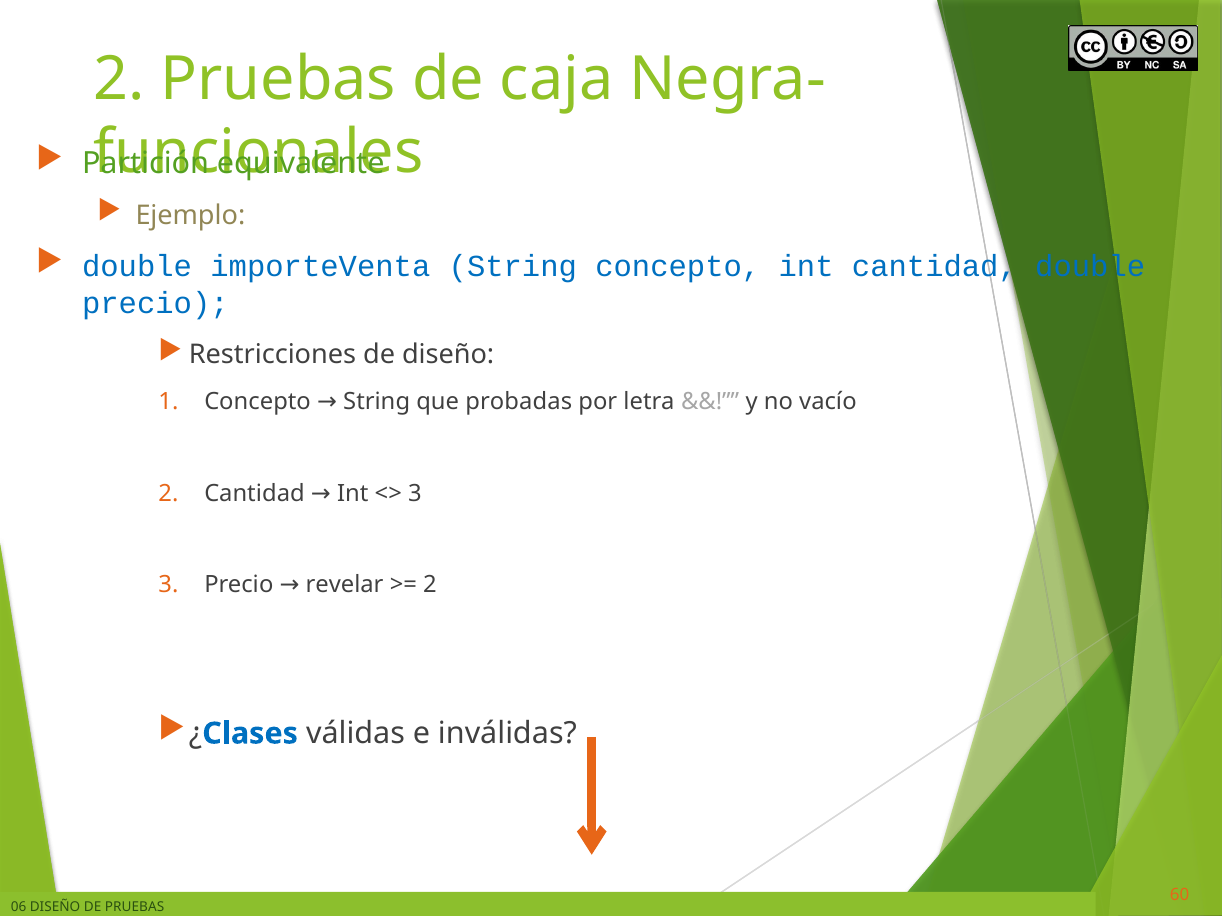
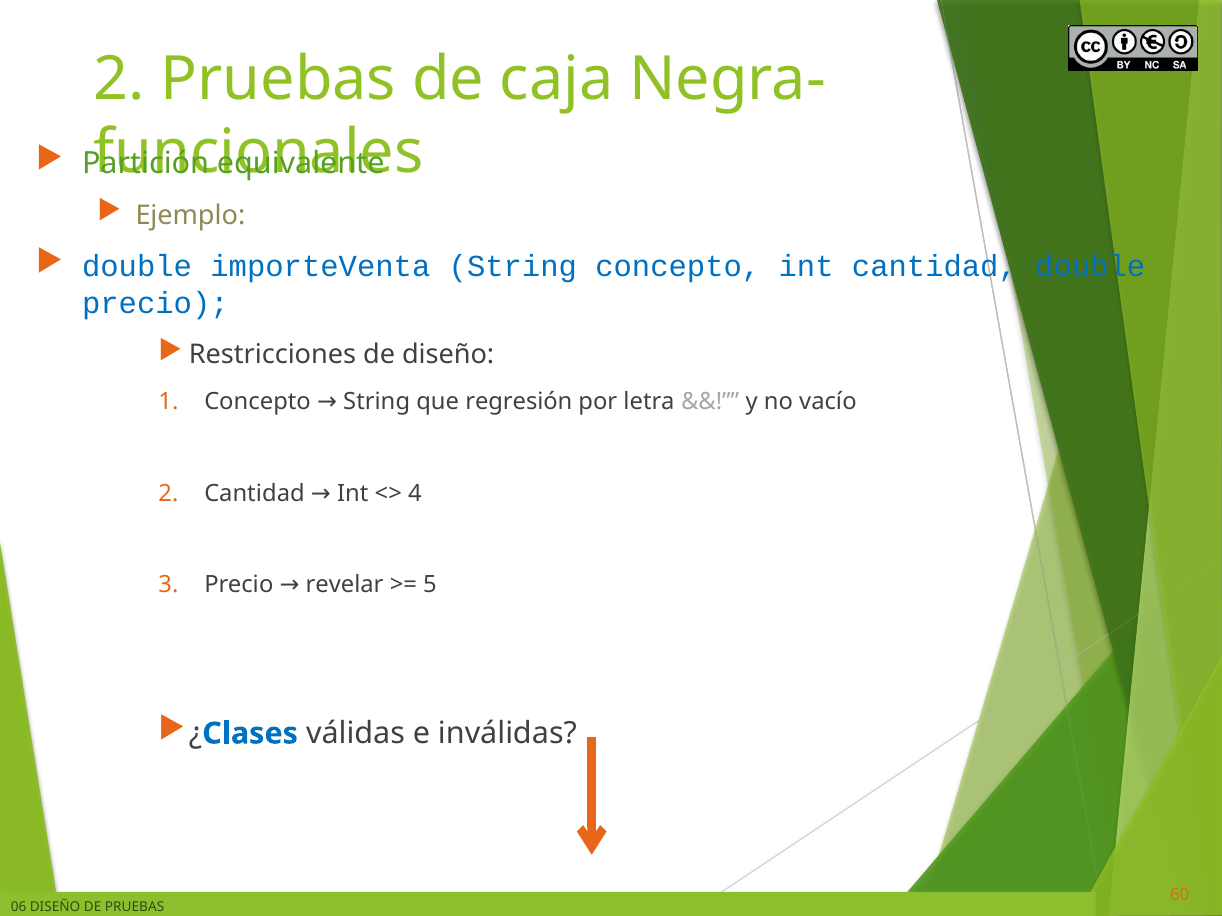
probadas: probadas -> regresión
3 at (415, 493): 3 -> 4
2 at (430, 585): 2 -> 5
